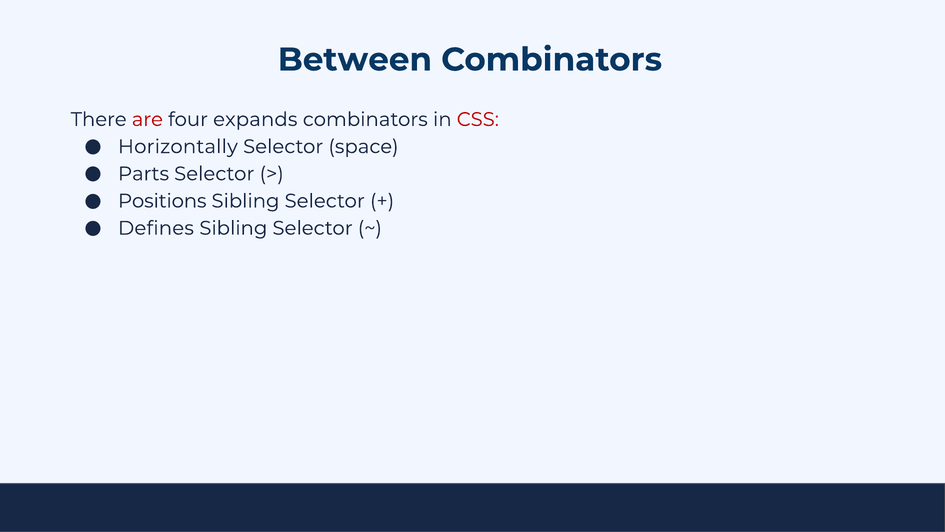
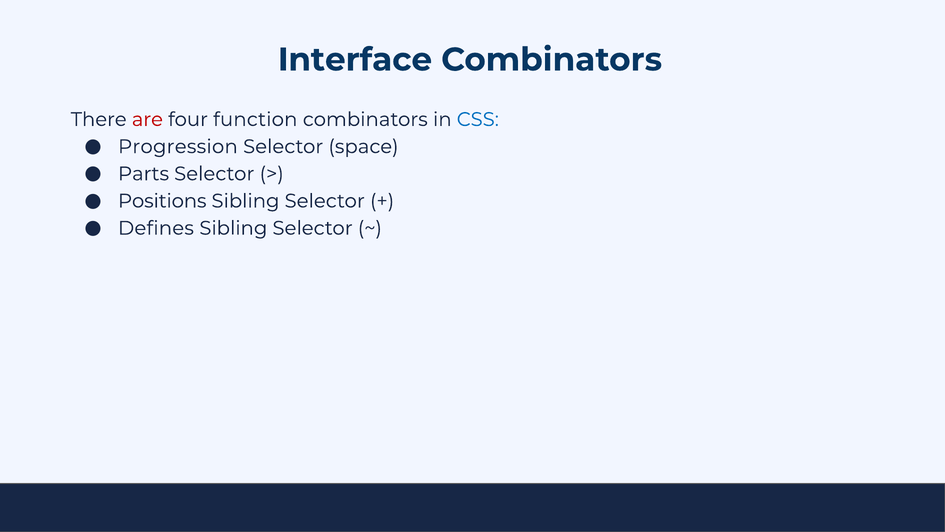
Between: Between -> Interface
expands: expands -> function
CSS colour: red -> blue
Horizontally: Horizontally -> Progression
